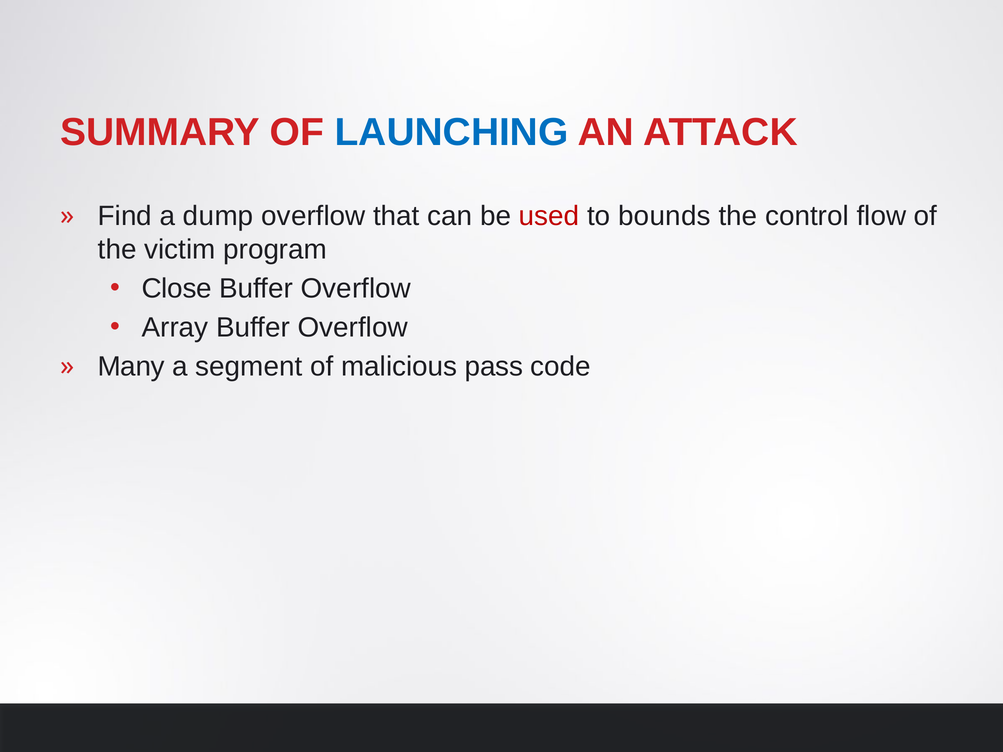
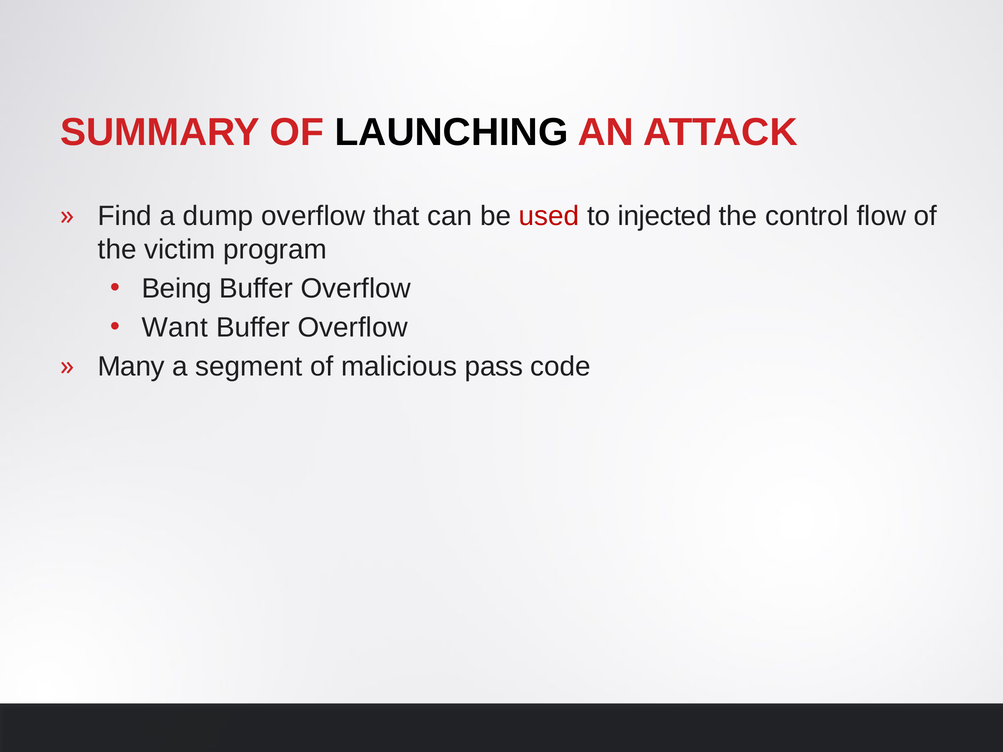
LAUNCHING colour: blue -> black
bounds: bounds -> injected
Close: Close -> Being
Array: Array -> Want
